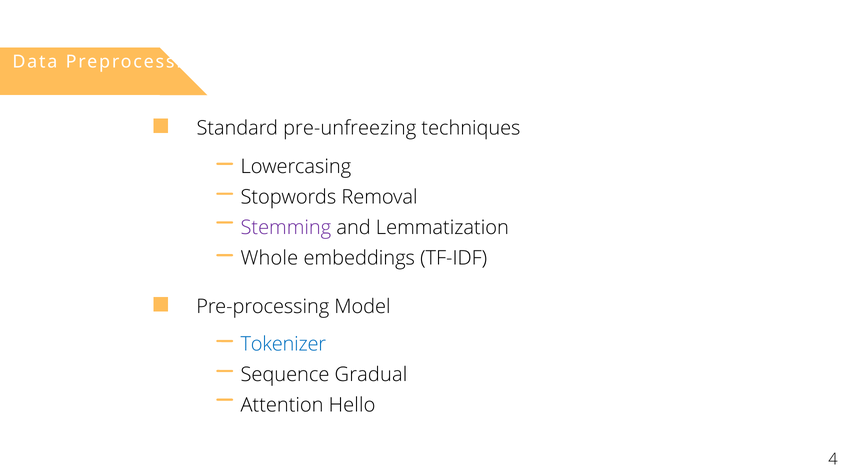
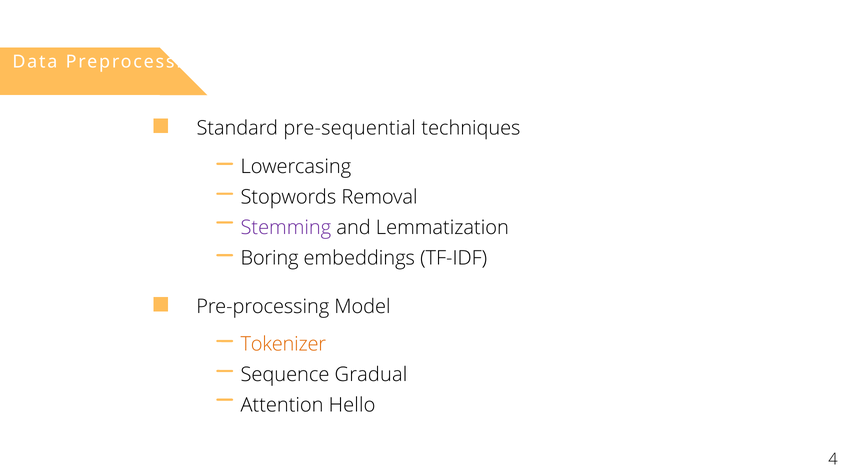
pre-unfreezing: pre-unfreezing -> pre-sequential
Whole: Whole -> Boring
Tokenizer colour: blue -> orange
